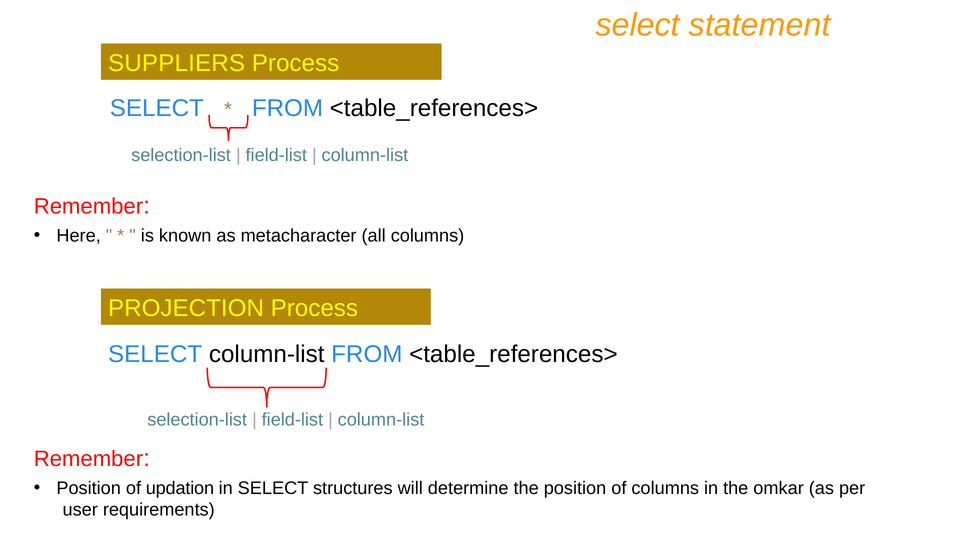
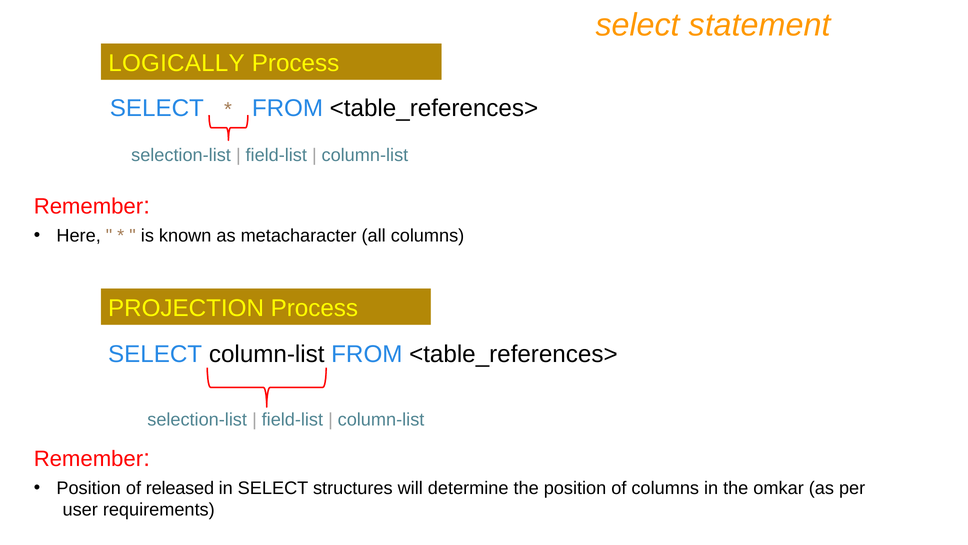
SUPPLIERS: SUPPLIERS -> LOGICALLY
updation: updation -> released
